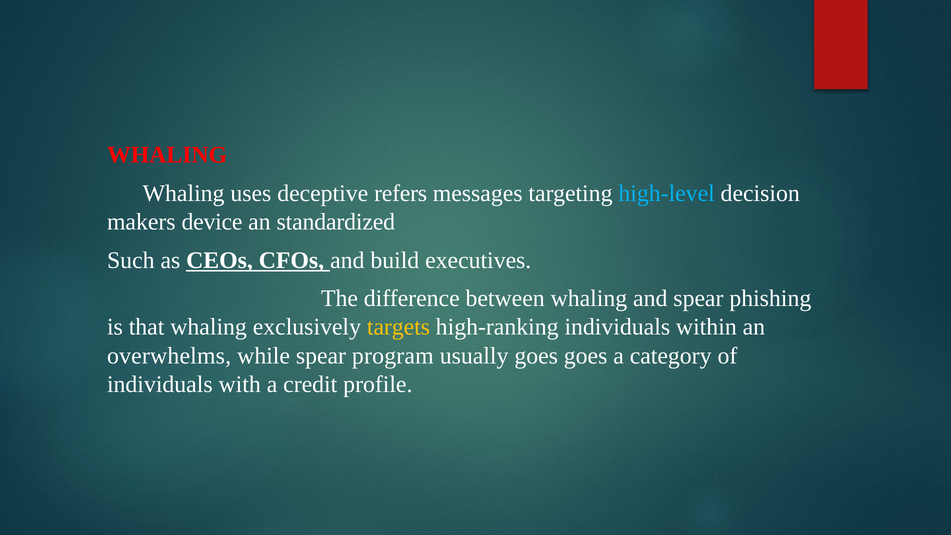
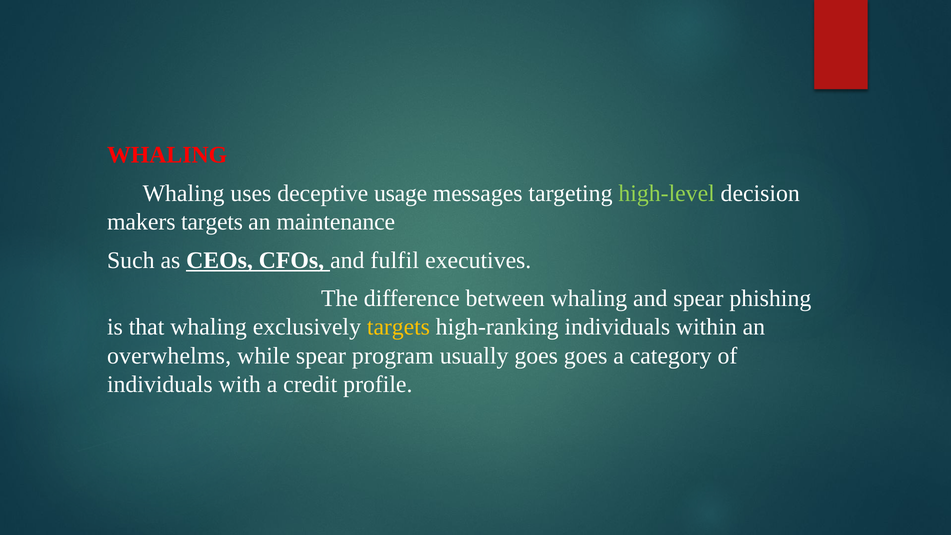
refers: refers -> usage
high-level colour: light blue -> light green
makers device: device -> targets
standardized: standardized -> maintenance
build: build -> fulfil
